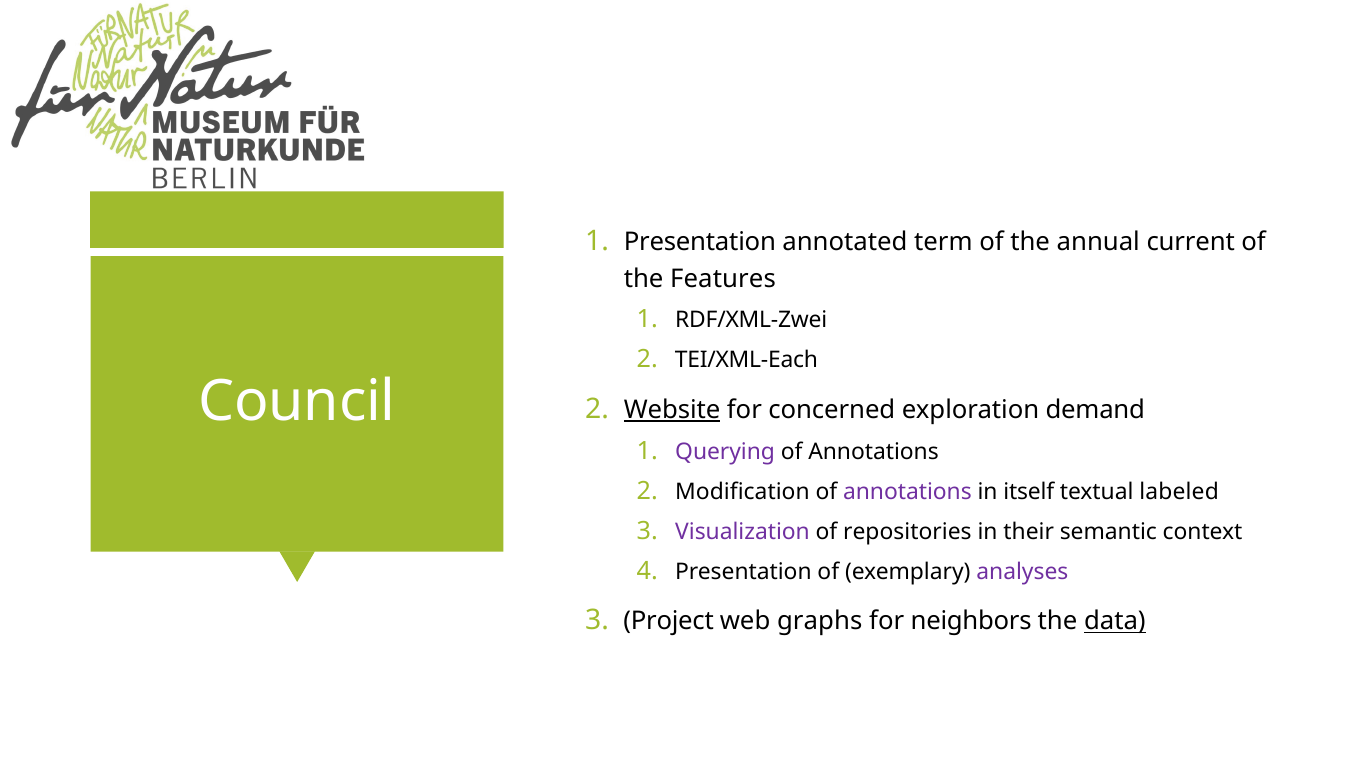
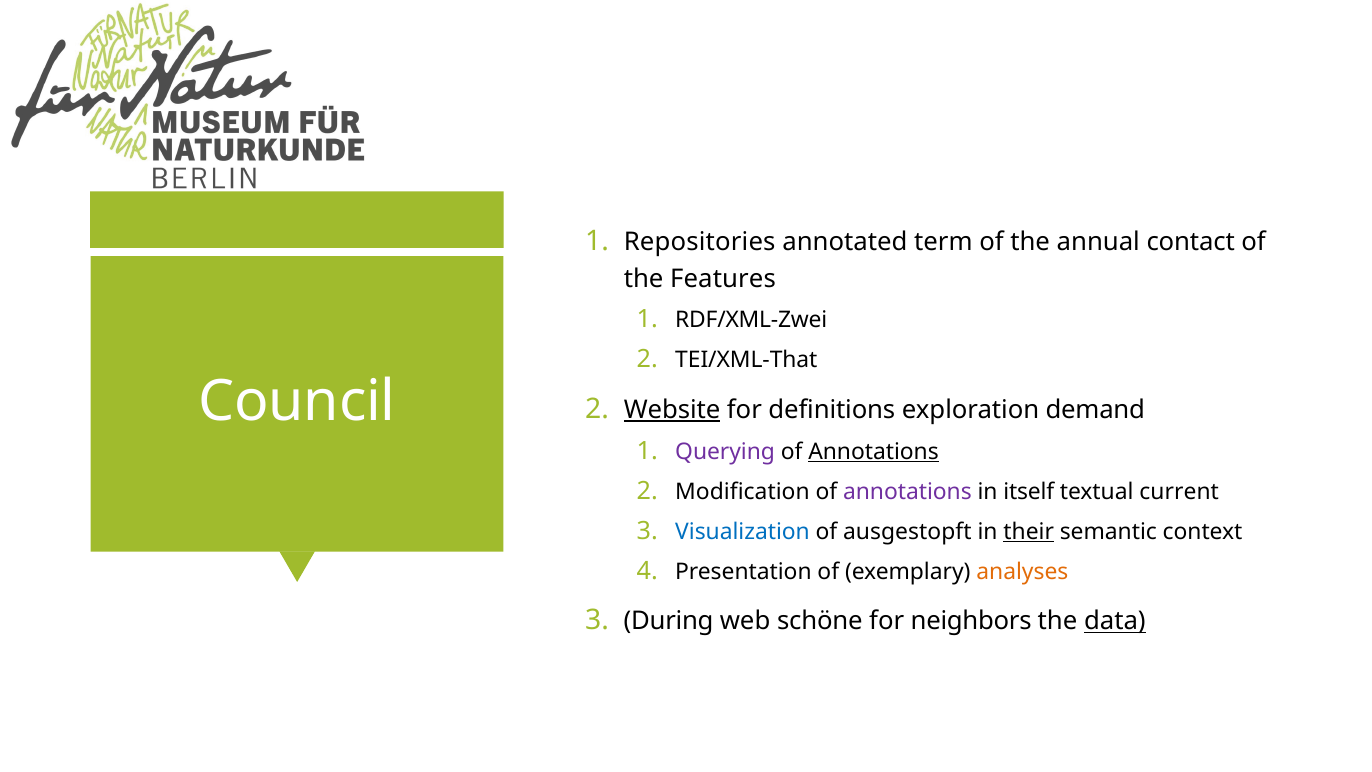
Presentation at (700, 242): Presentation -> Repositories
current: current -> contact
TEI/XML-Each: TEI/XML-Each -> TEI/XML-That
concerned: concerned -> definitions
Annotations at (874, 451) underline: none -> present
labeled: labeled -> current
Visualization colour: purple -> blue
repositories: repositories -> ausgestopft
their underline: none -> present
analyses colour: purple -> orange
Project: Project -> During
graphs: graphs -> schöne
